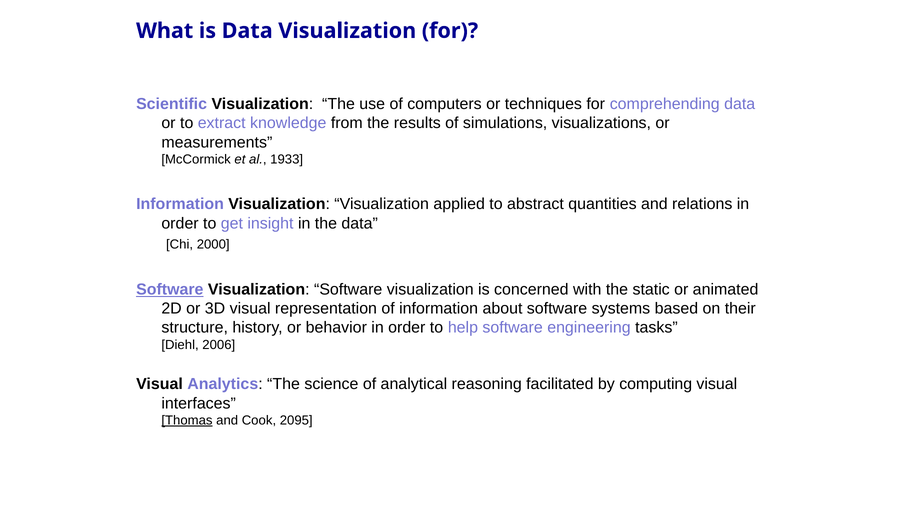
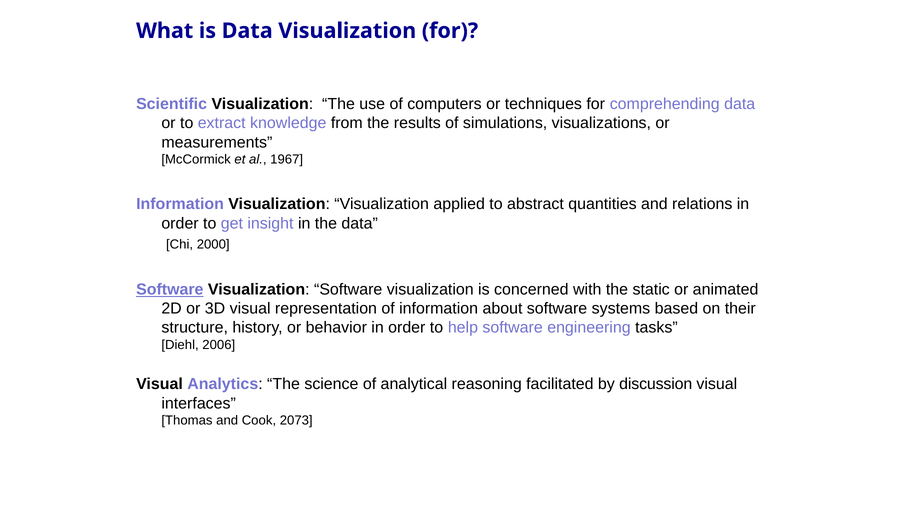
1933: 1933 -> 1967
computing: computing -> discussion
Thomas underline: present -> none
2095: 2095 -> 2073
